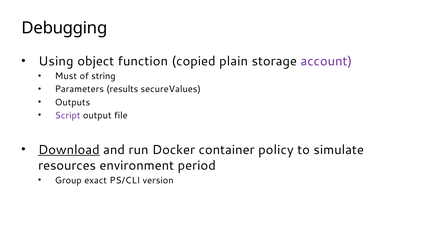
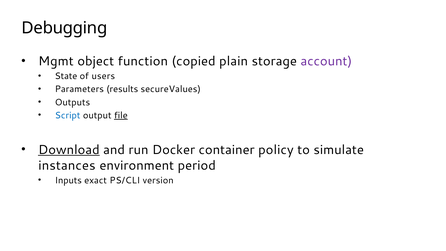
Using: Using -> Mgmt
Must: Must -> State
string: string -> users
Script colour: purple -> blue
file underline: none -> present
resources: resources -> instances
Group: Group -> Inputs
